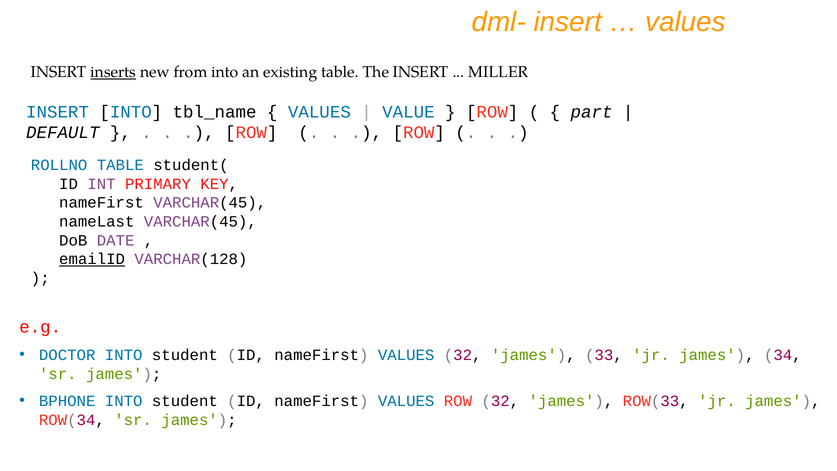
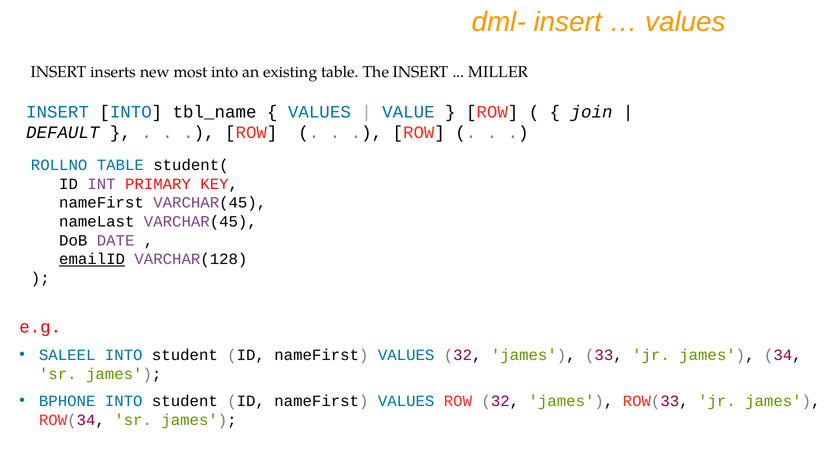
inserts underline: present -> none
from: from -> most
part: part -> join
DOCTOR: DOCTOR -> SALEEL
